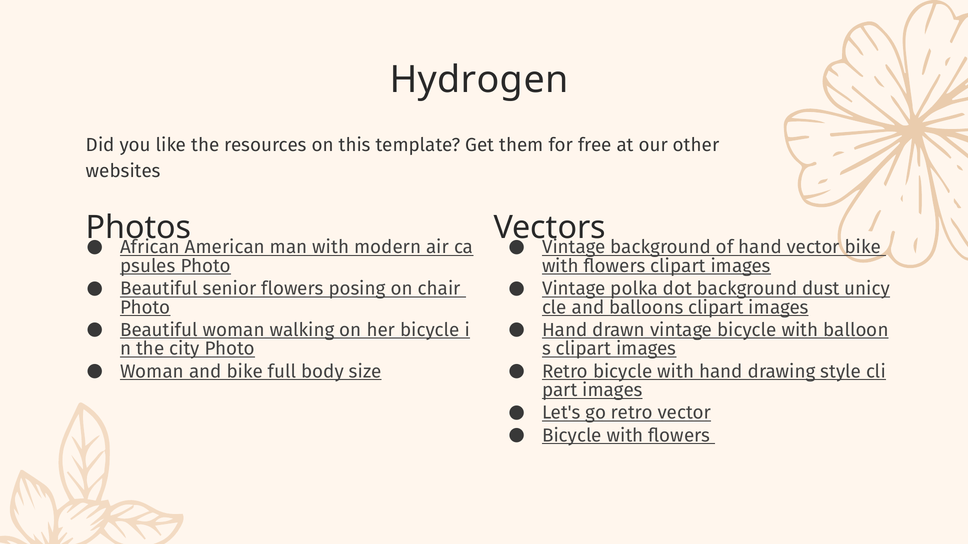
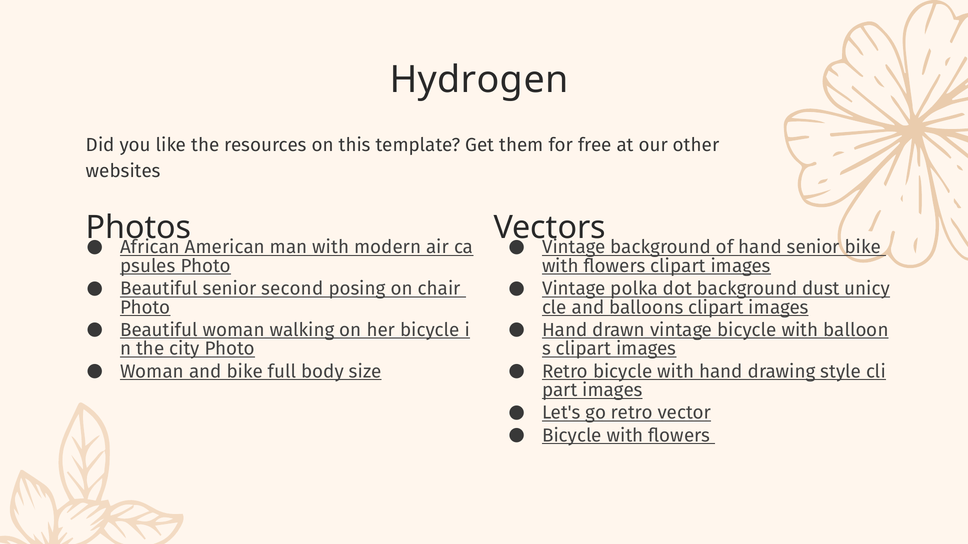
hand vector: vector -> senior
senior flowers: flowers -> second
